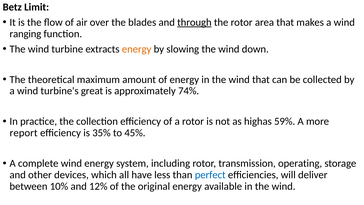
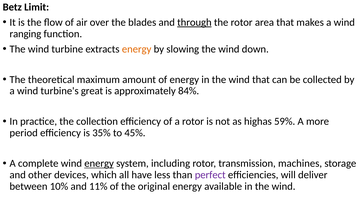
74%: 74% -> 84%
report: report -> period
energy at (99, 163) underline: none -> present
operating: operating -> machines
perfect colour: blue -> purple
12%: 12% -> 11%
